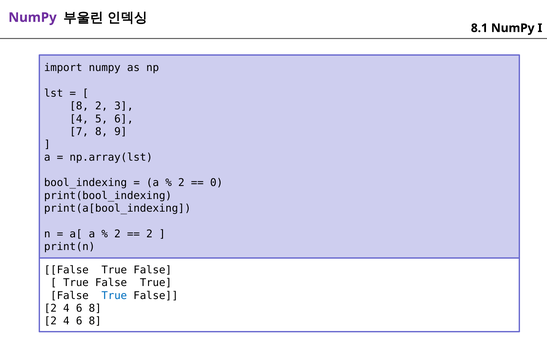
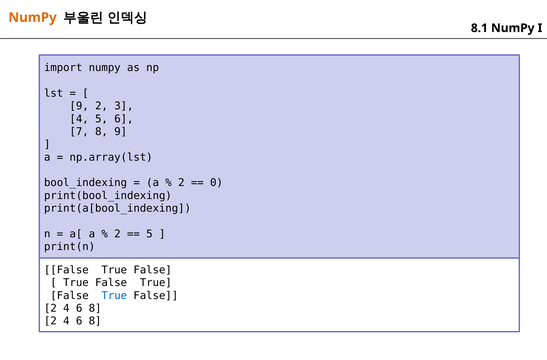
NumPy at (33, 17) colour: purple -> orange
8 at (79, 106): 8 -> 9
2 at (149, 234): 2 -> 5
